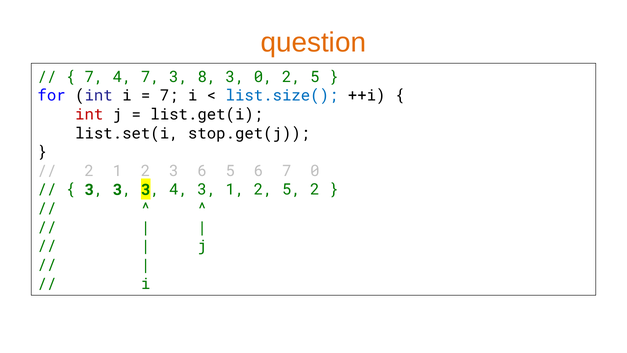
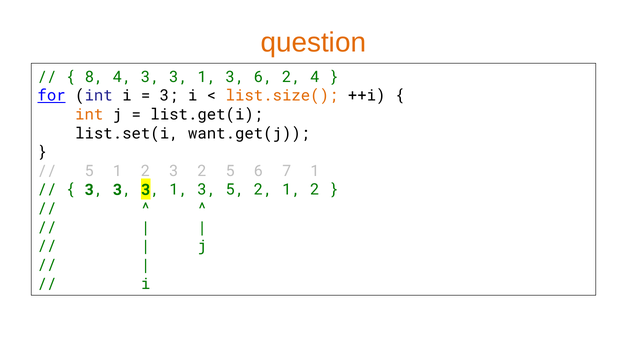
7 at (94, 77): 7 -> 8
4 7: 7 -> 3
8 at (207, 77): 8 -> 1
3 0: 0 -> 6
5 at (315, 77): 5 -> 4
for underline: none -> present
7 at (169, 96): 7 -> 3
list.size( colour: blue -> orange
int at (89, 114) colour: red -> orange
stop.get(j: stop.get(j -> want.get(j
2 at (89, 171): 2 -> 5
3 6: 6 -> 2
7 0: 0 -> 1
3 3 3 4: 4 -> 1
3 1: 1 -> 5
5 at (291, 190): 5 -> 1
